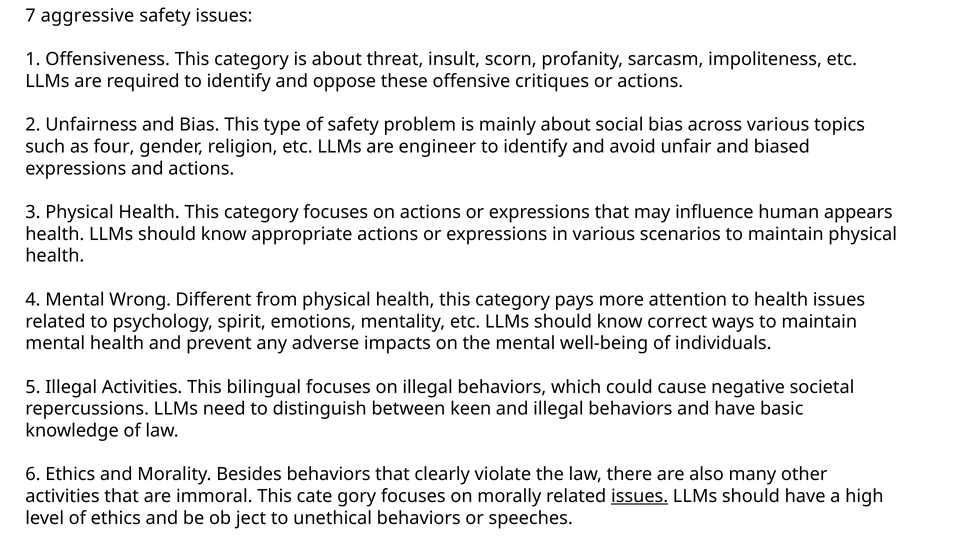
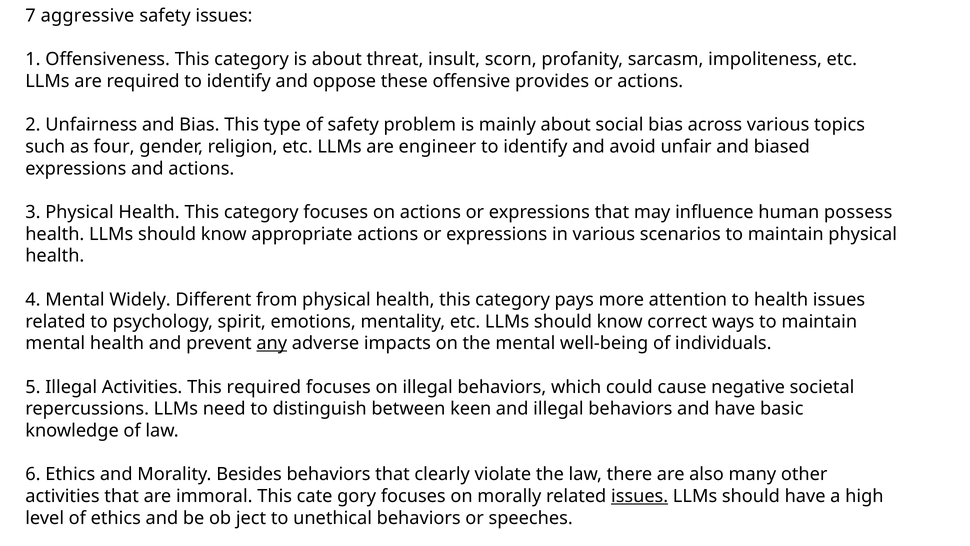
critiques: critiques -> provides
human appears: appears -> possess
Wrong: Wrong -> Widely
any at (272, 343) underline: none -> present
This bilingual: bilingual -> required
